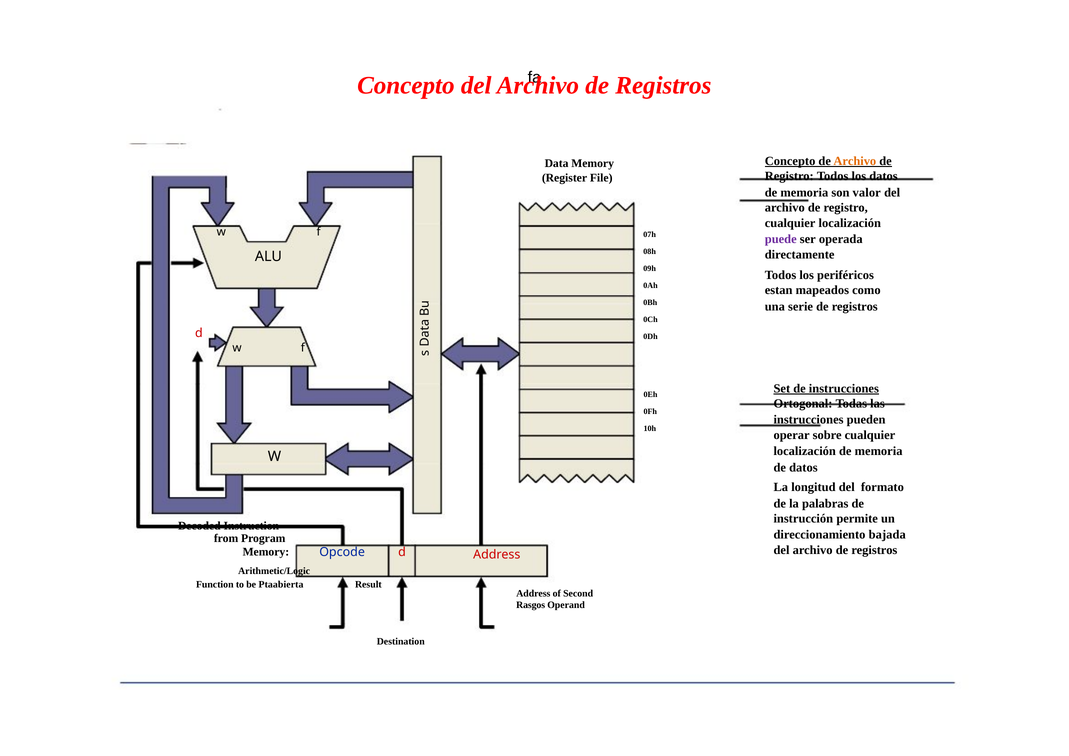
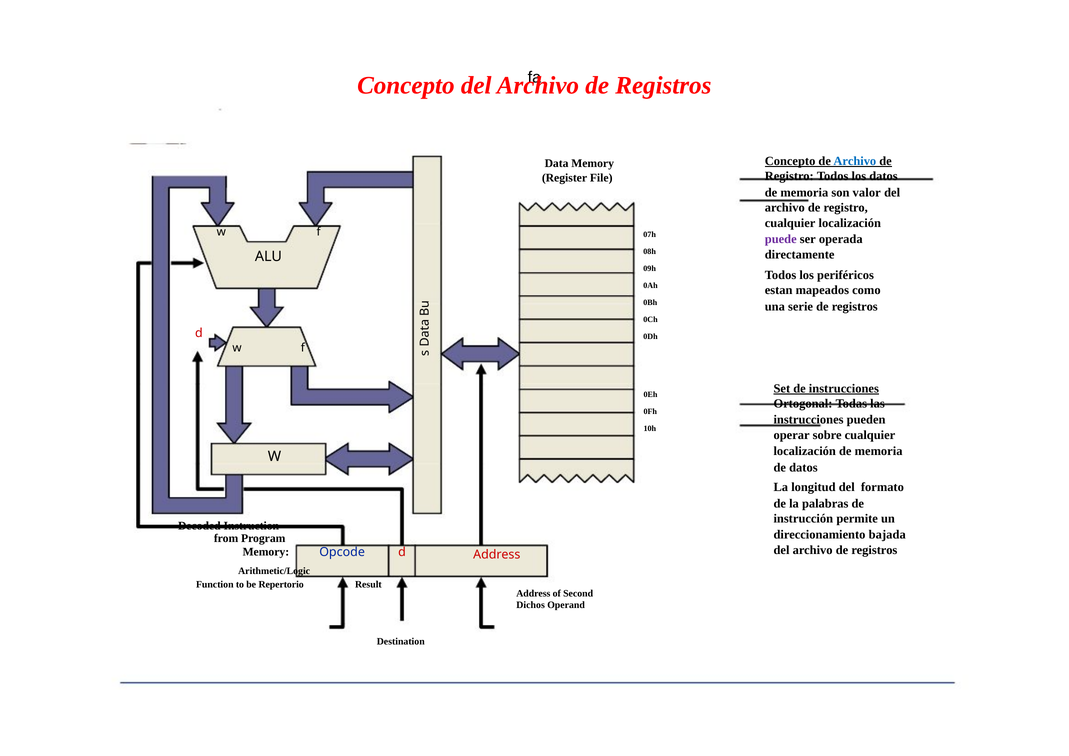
Archivo at (855, 161) colour: orange -> blue
Ptaabierta: Ptaabierta -> Repertorio
Rasgos: Rasgos -> Dichos
